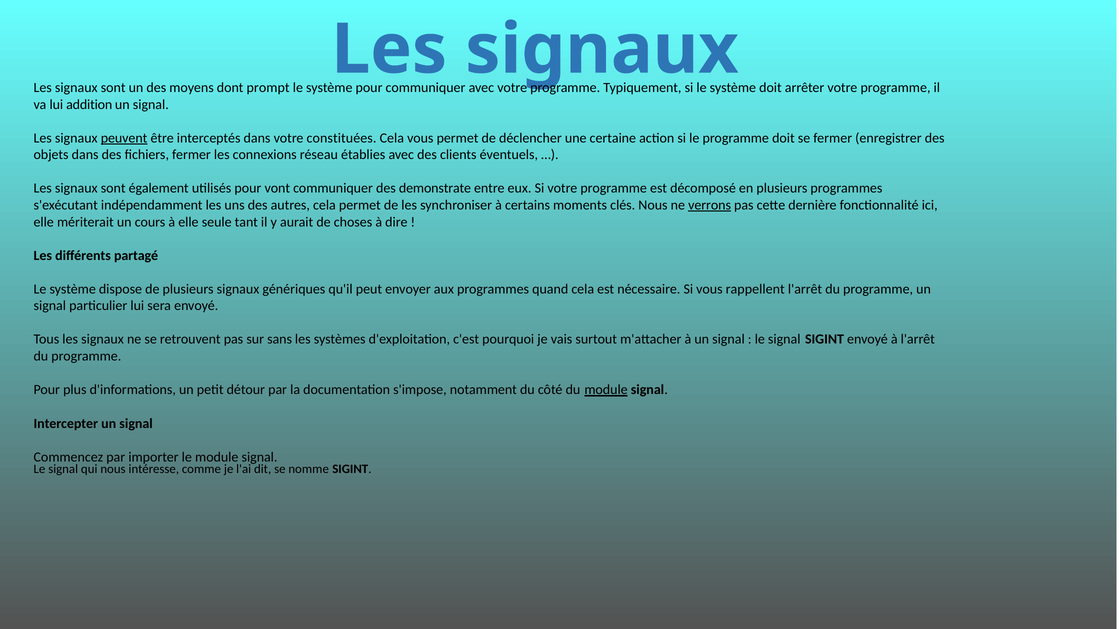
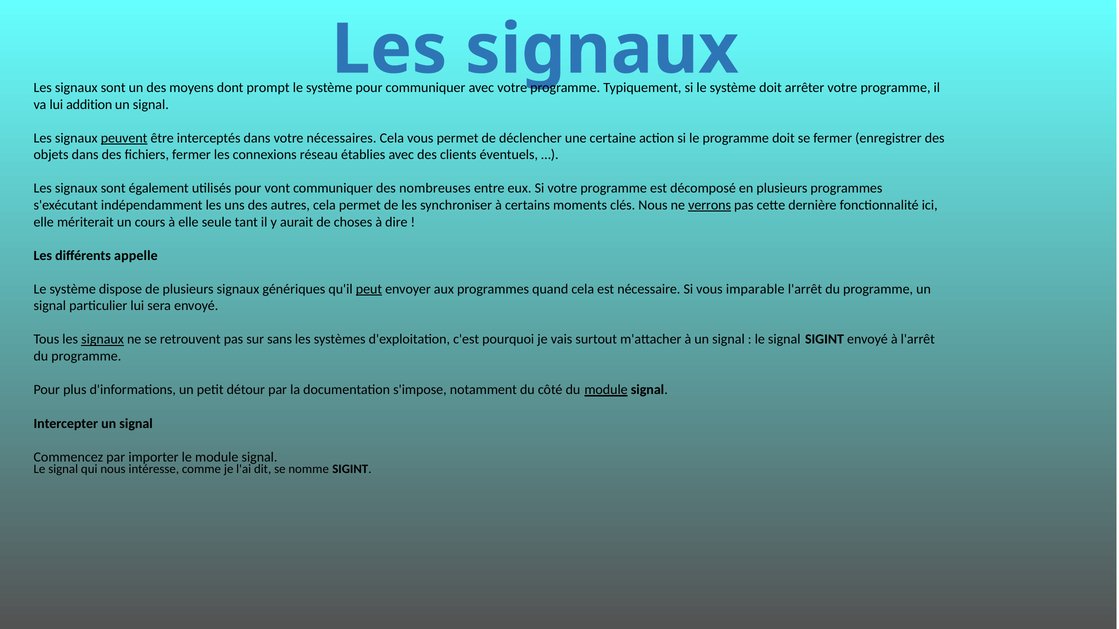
constituées: constituées -> nécessaires
demonstrate: demonstrate -> nombreuses
partagé: partagé -> appelle
peut underline: none -> present
rappellent: rappellent -> imparable
signaux at (103, 340) underline: none -> present
